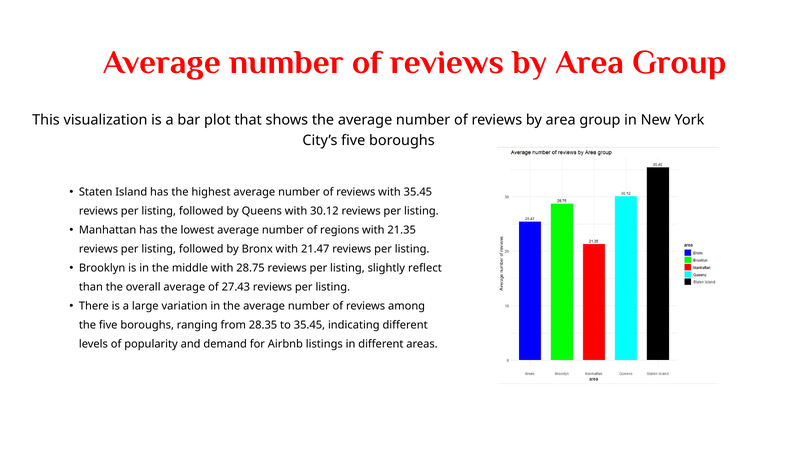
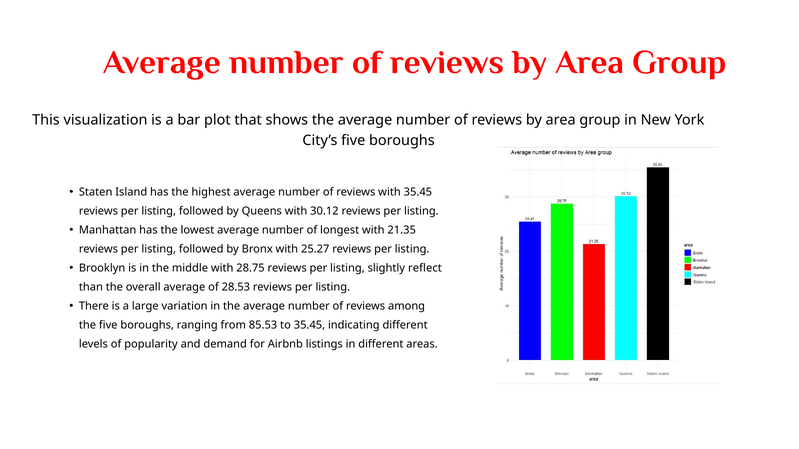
regions: regions -> longest
21.47: 21.47 -> 25.27
27.43: 27.43 -> 28.53
28.35: 28.35 -> 85.53
